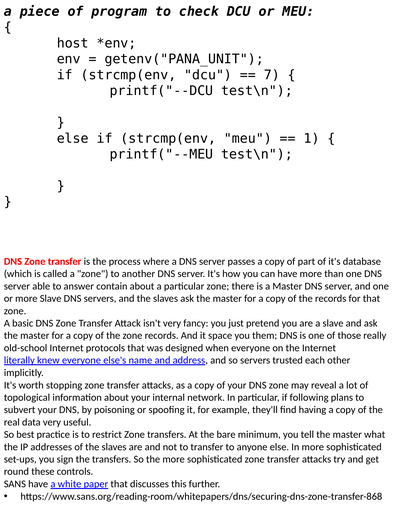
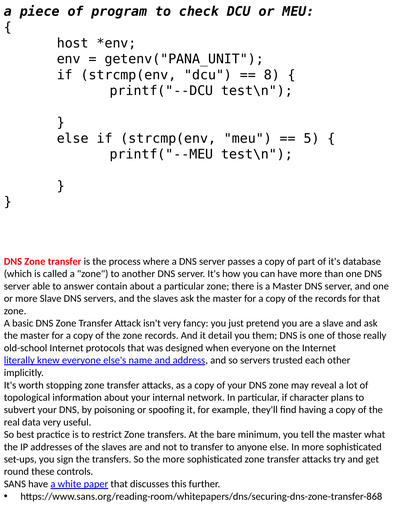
7: 7 -> 8
1: 1 -> 5
space: space -> detail
following: following -> character
